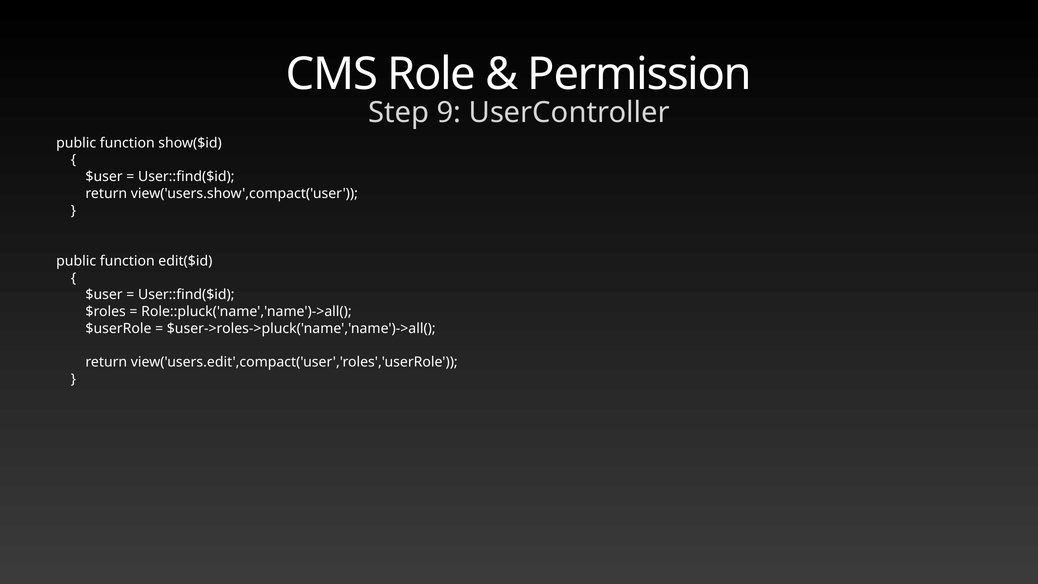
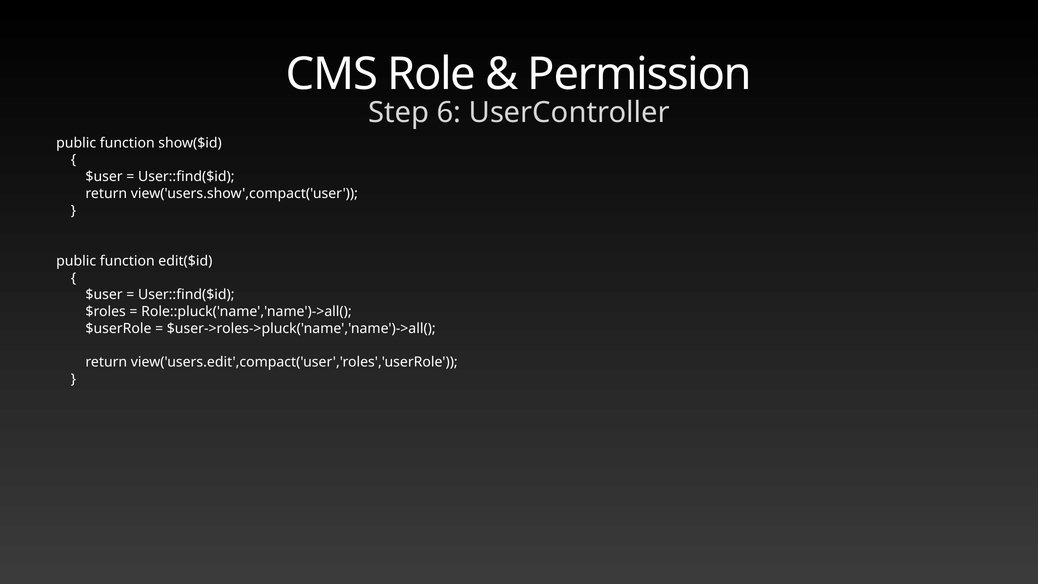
9: 9 -> 6
